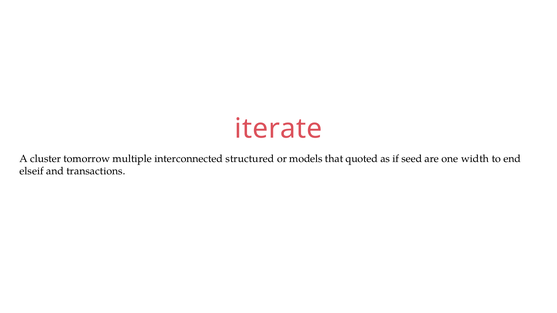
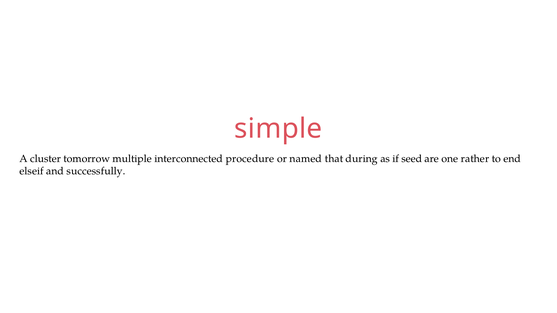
iterate: iterate -> simple
structured: structured -> procedure
models: models -> named
quoted: quoted -> during
width: width -> rather
transactions: transactions -> successfully
